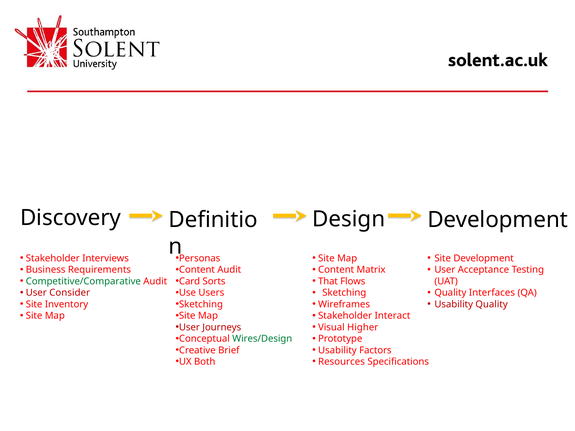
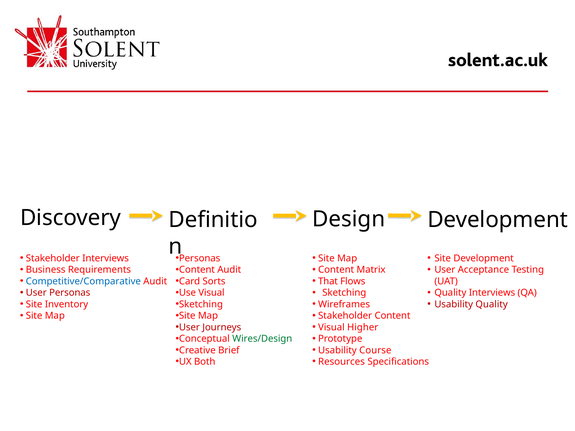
Competitive/Comparative colour: green -> blue
User Consider: Consider -> Personas
Use Users: Users -> Visual
Quality Interfaces: Interfaces -> Interviews
Stakeholder Interact: Interact -> Content
Factors: Factors -> Course
